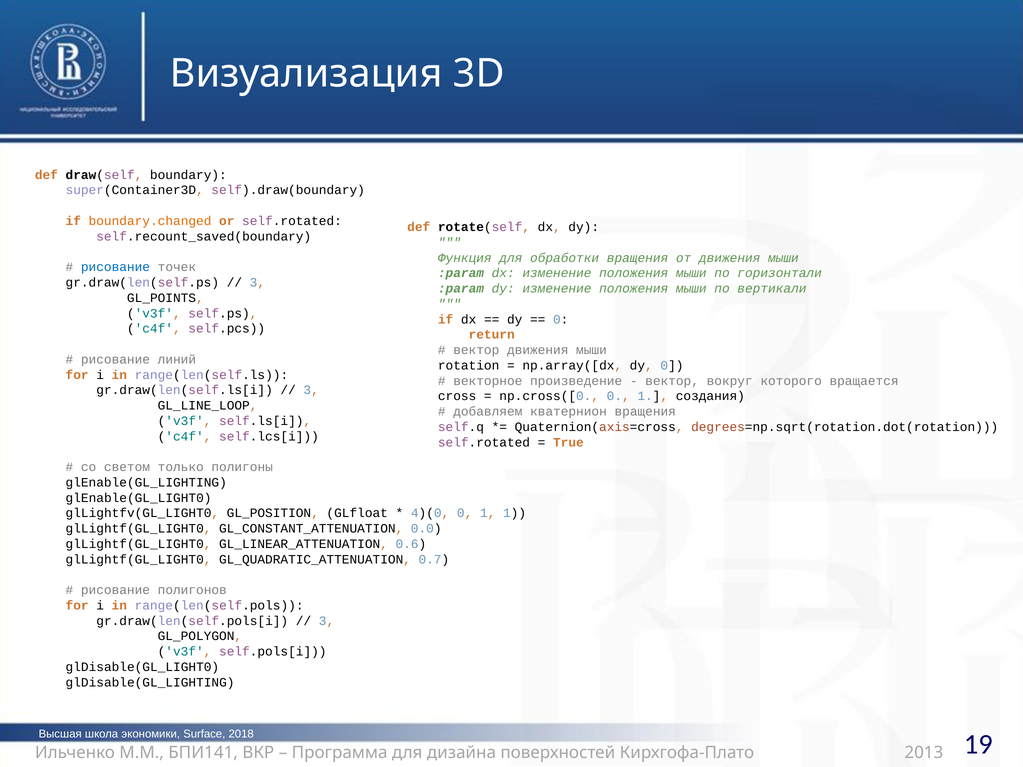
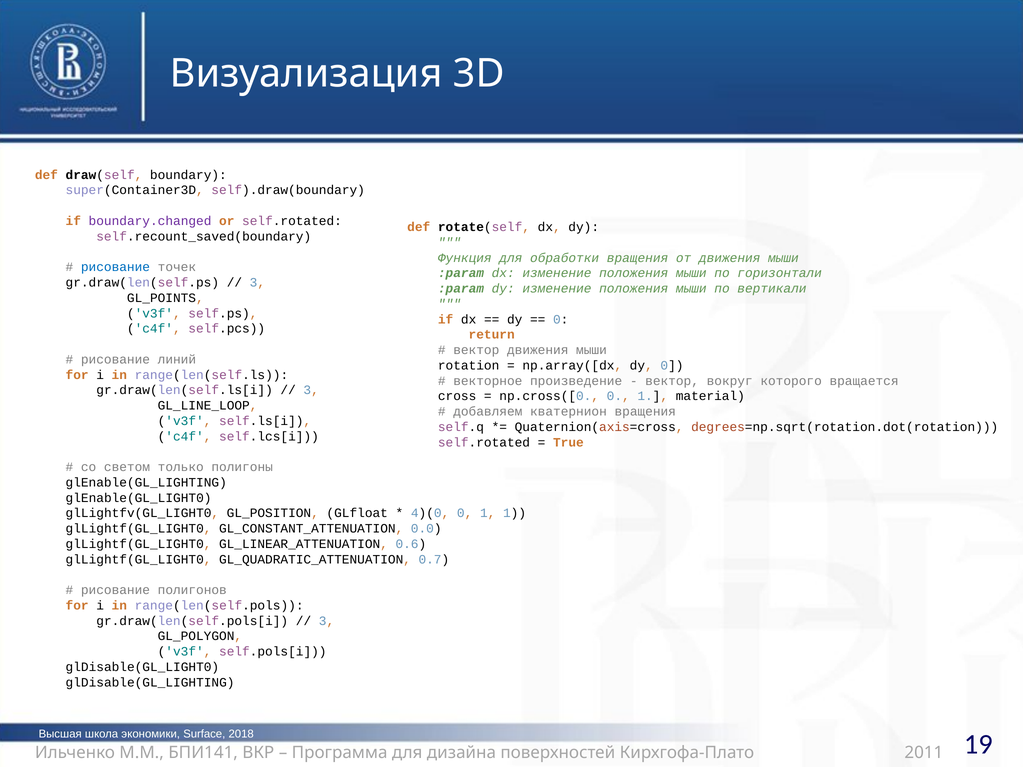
boundary.changed colour: orange -> purple
создания: создания -> material
2013: 2013 -> 2011
